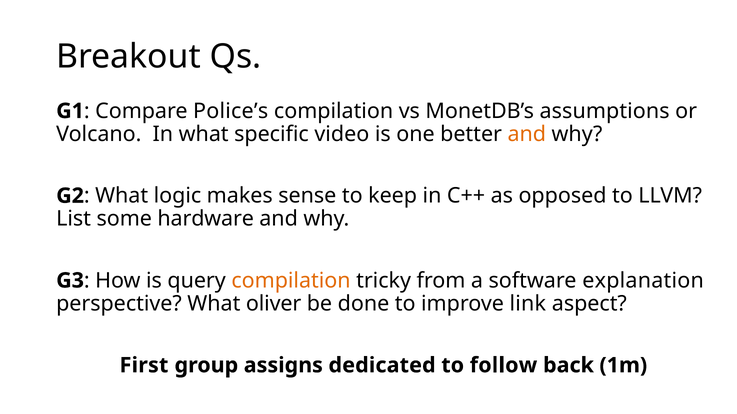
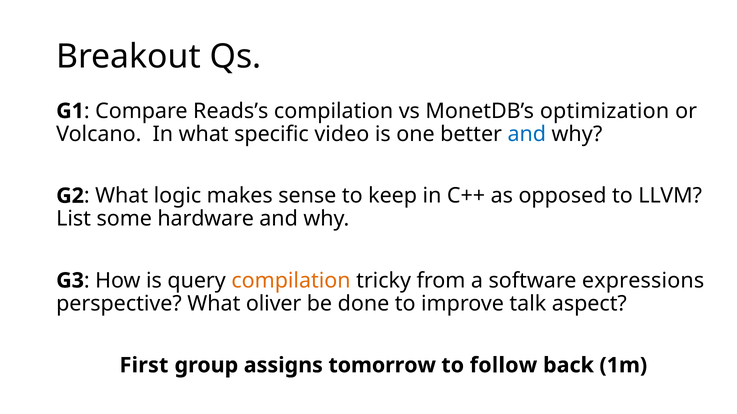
Police’s: Police’s -> Reads’s
assumptions: assumptions -> optimization
and at (527, 134) colour: orange -> blue
explanation: explanation -> expressions
link: link -> talk
dedicated: dedicated -> tomorrow
